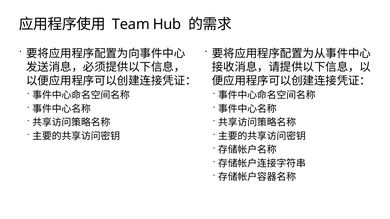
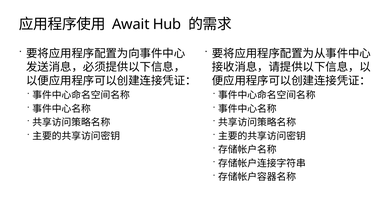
Team: Team -> Await
